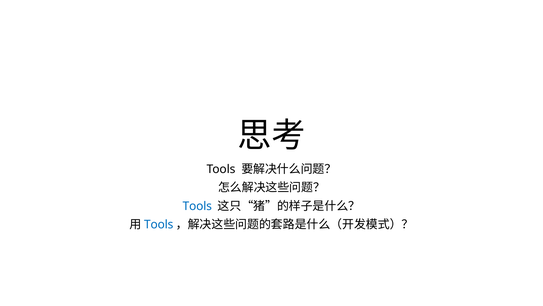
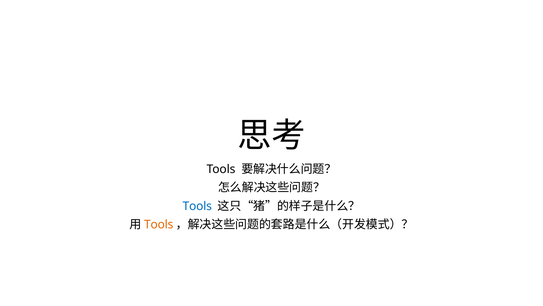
Tools at (159, 224) colour: blue -> orange
